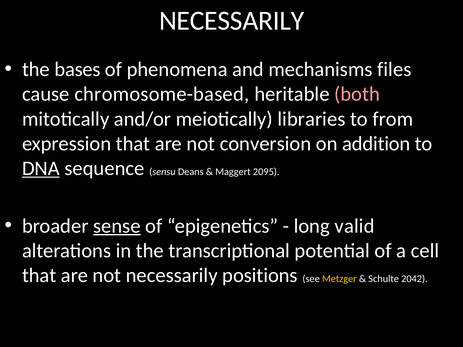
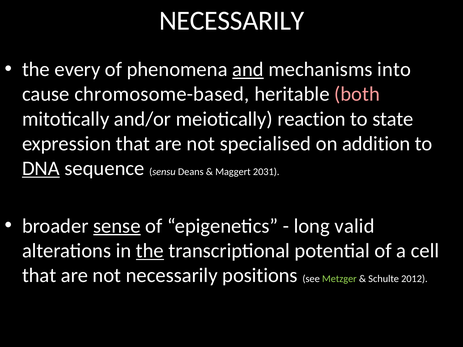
bases: bases -> every
and underline: none -> present
files: files -> into
libraries: libraries -> reaction
from: from -> state
conversion: conversion -> specialised
2095: 2095 -> 2031
the at (150, 251) underline: none -> present
Metzger colour: yellow -> light green
2042: 2042 -> 2012
